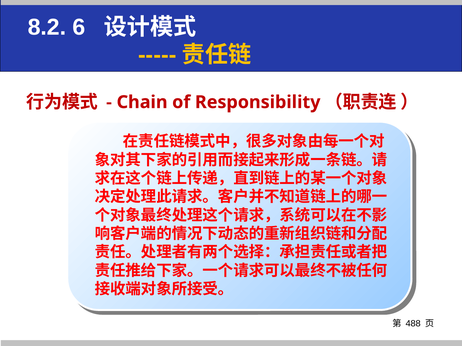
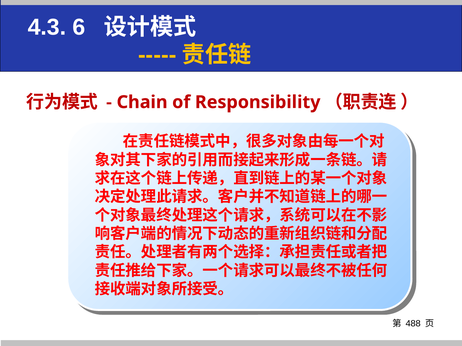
8.2: 8.2 -> 4.3
